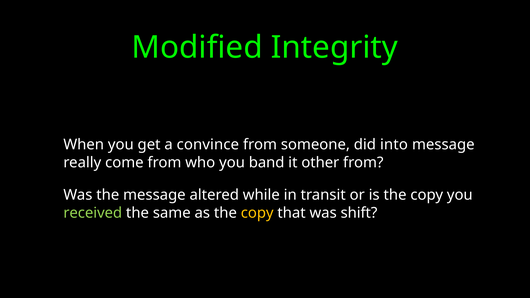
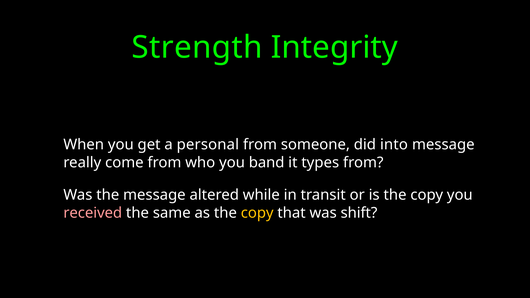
Modified: Modified -> Strength
convince: convince -> personal
other: other -> types
received colour: light green -> pink
